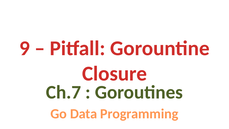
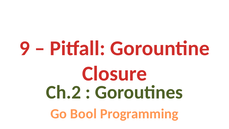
Ch.7: Ch.7 -> Ch.2
Data: Data -> Bool
